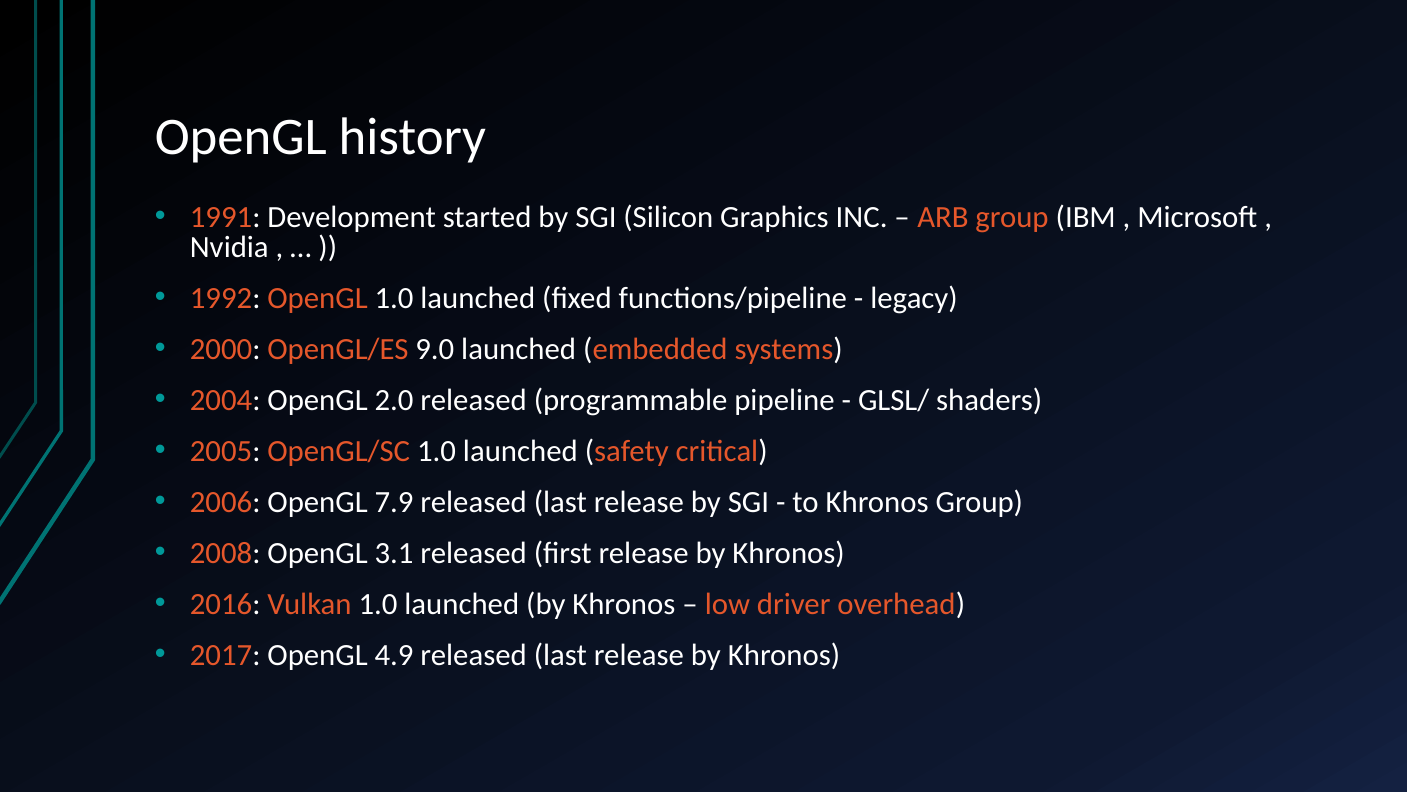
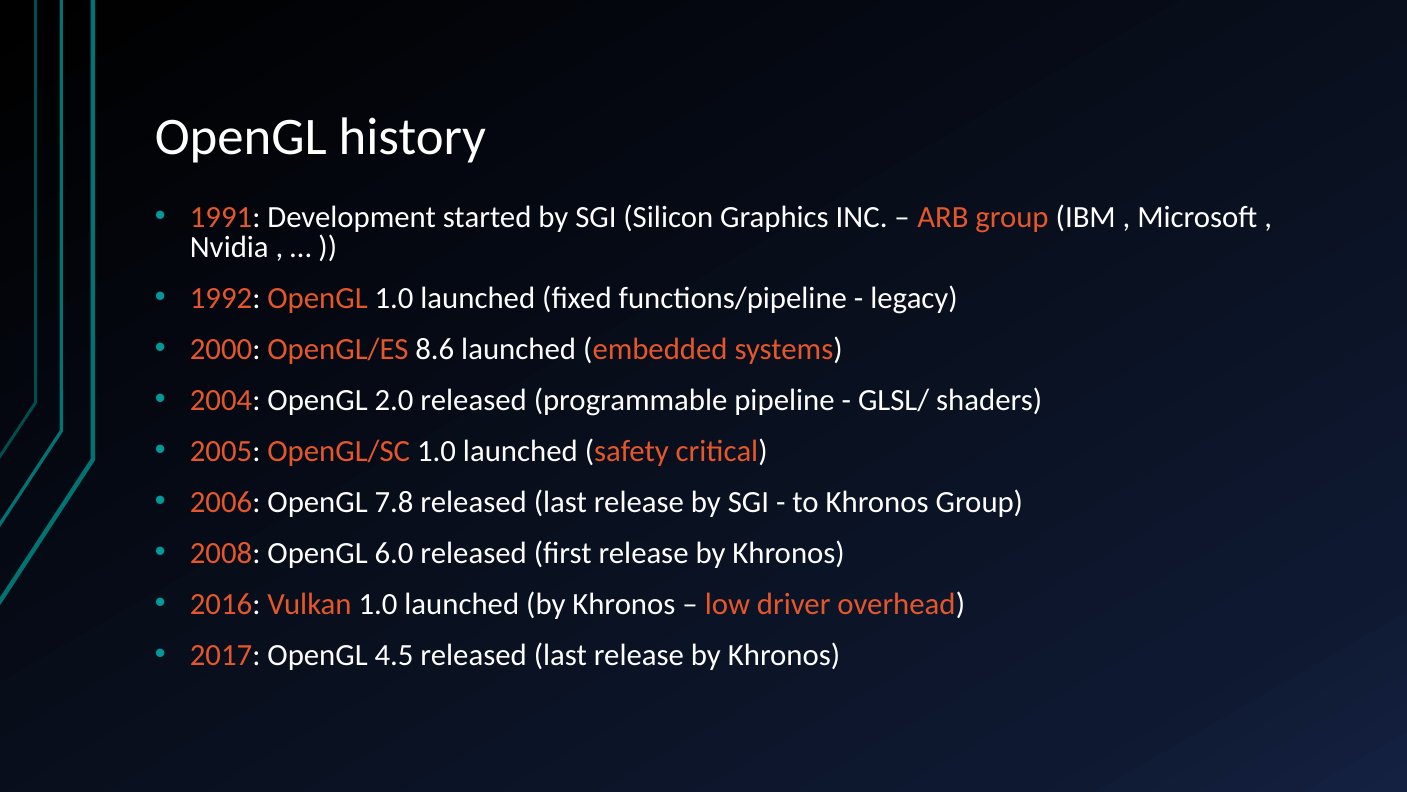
9.0: 9.0 -> 8.6
7.9: 7.9 -> 7.8
3.1: 3.1 -> 6.0
4.9: 4.9 -> 4.5
